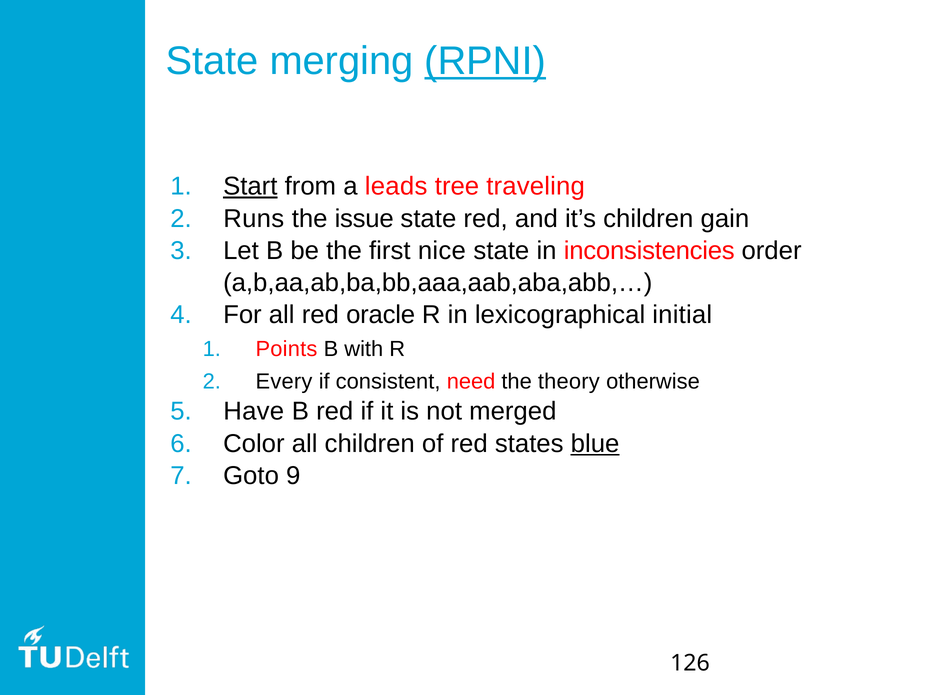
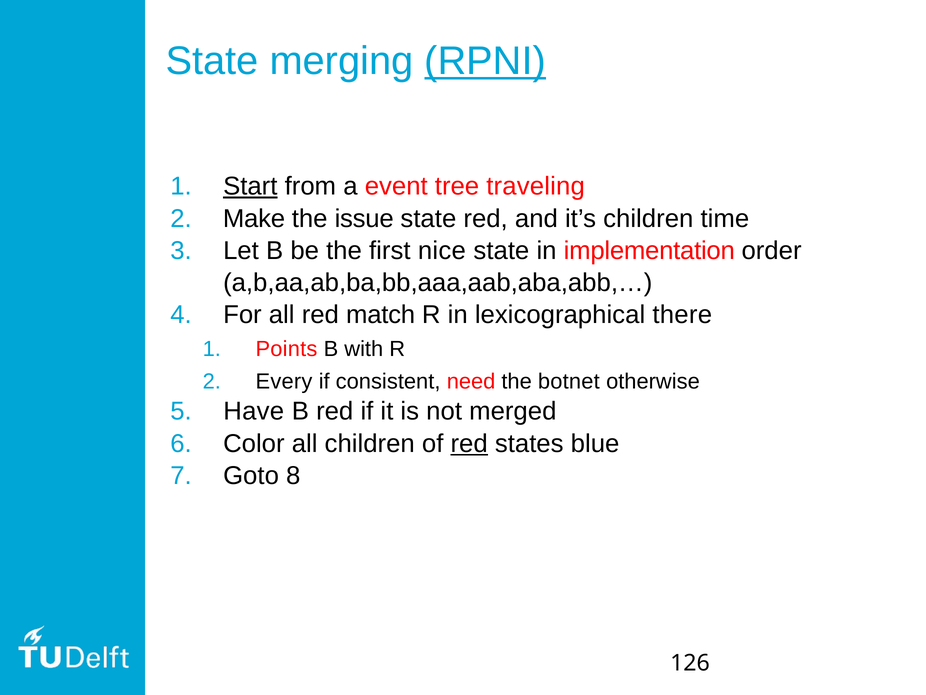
leads: leads -> event
Runs: Runs -> Make
gain: gain -> time
inconsistencies: inconsistencies -> implementation
oracle: oracle -> match
initial: initial -> there
theory: theory -> botnet
red at (469, 443) underline: none -> present
blue underline: present -> none
9: 9 -> 8
